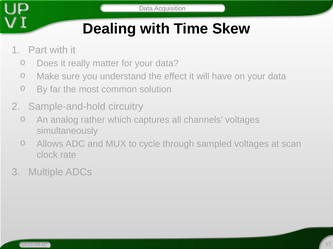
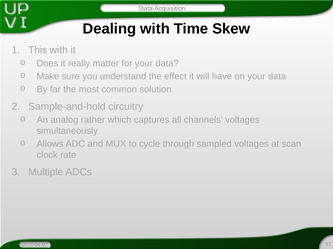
Part: Part -> This
